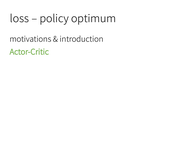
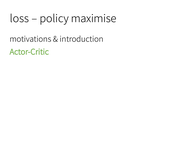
optimum: optimum -> maximise
